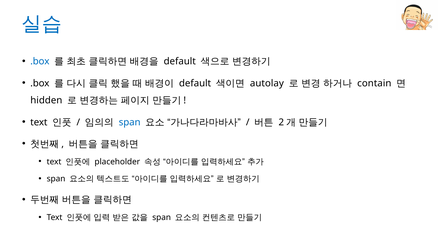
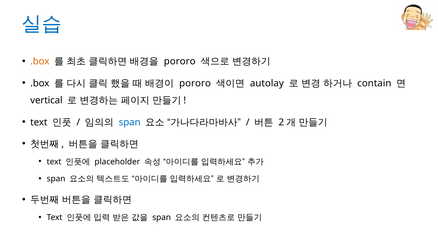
.box at (40, 62) colour: blue -> orange
default at (180, 62): default -> pororo
default at (195, 83): default -> pororo
hidden: hidden -> vertical
